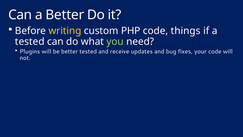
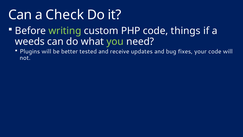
a Better: Better -> Check
writing colour: yellow -> light green
tested at (30, 42): tested -> weeds
